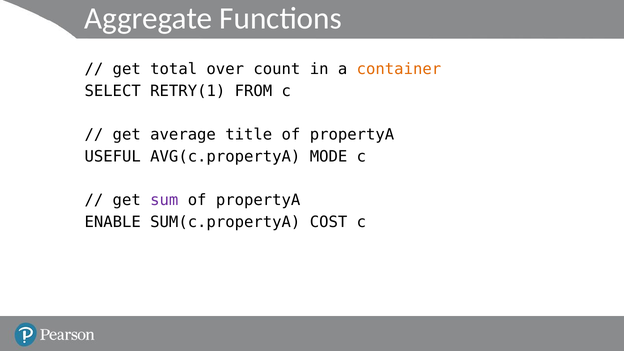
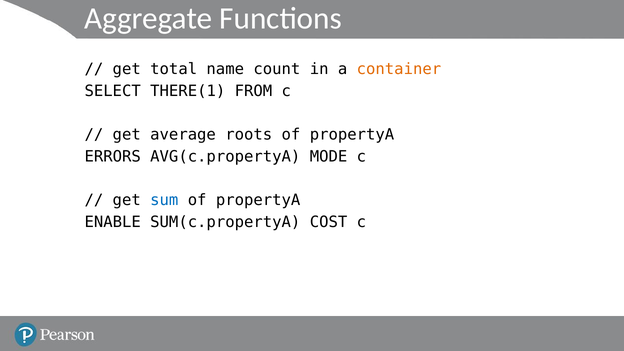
over: over -> name
RETRY(1: RETRY(1 -> THERE(1
average title: title -> roots
USEFUL: USEFUL -> ERRORS
sum colour: purple -> blue
